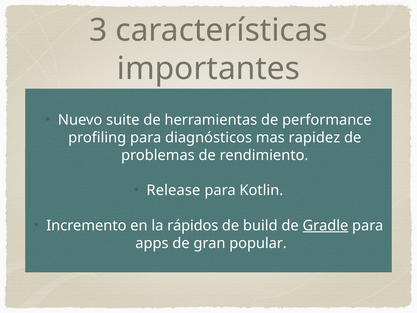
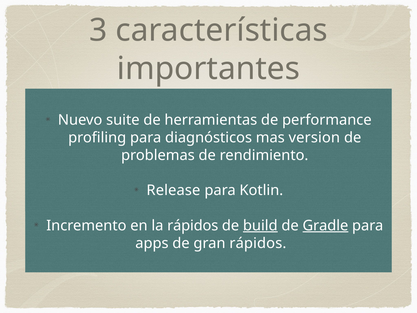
rapidez: rapidez -> version
build underline: none -> present
gran popular: popular -> rápidos
